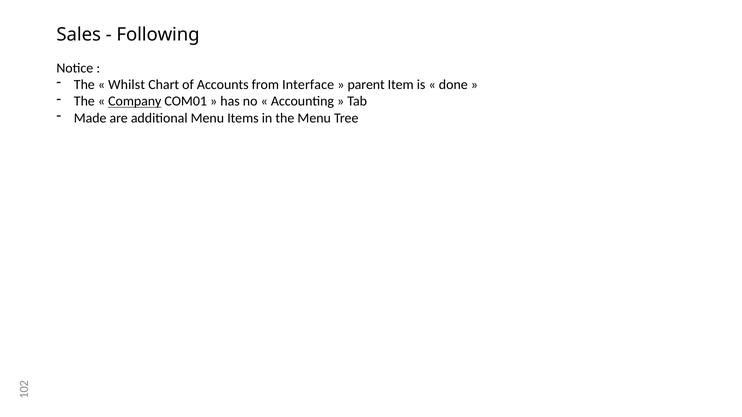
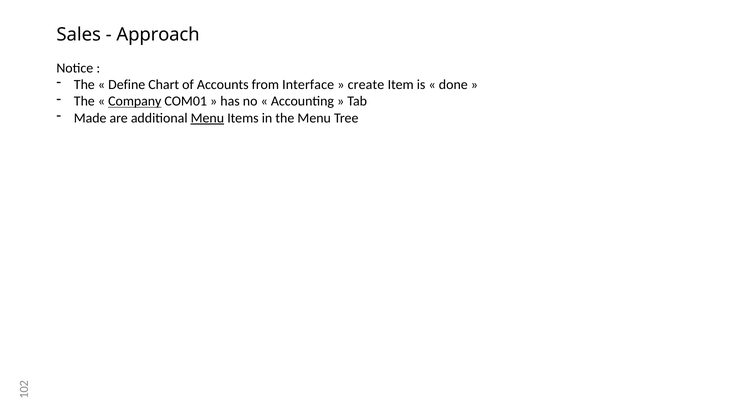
Following: Following -> Approach
Whilst: Whilst -> Define
parent: parent -> create
Menu at (207, 118) underline: none -> present
